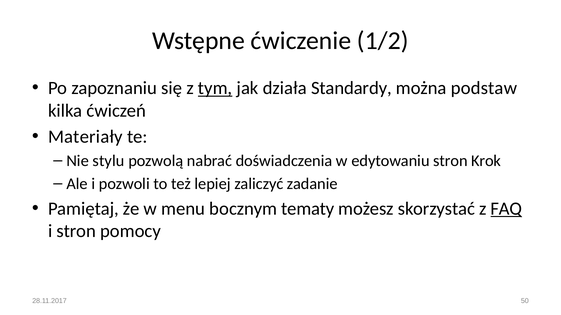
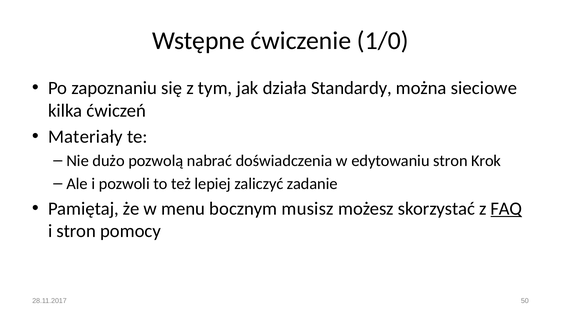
1/2: 1/2 -> 1/0
tym underline: present -> none
podstaw: podstaw -> sieciowe
stylu: stylu -> dużo
tematy: tematy -> musisz
